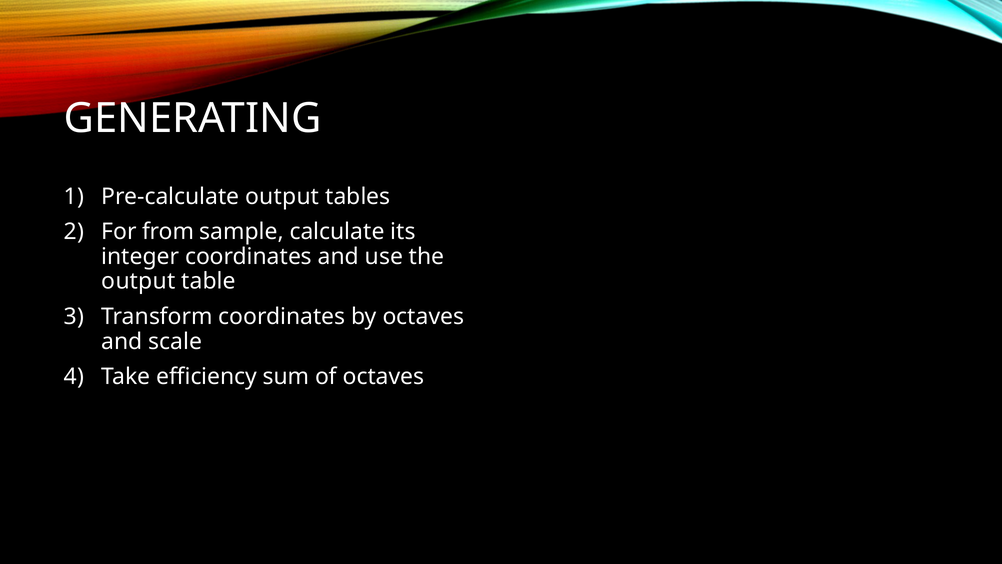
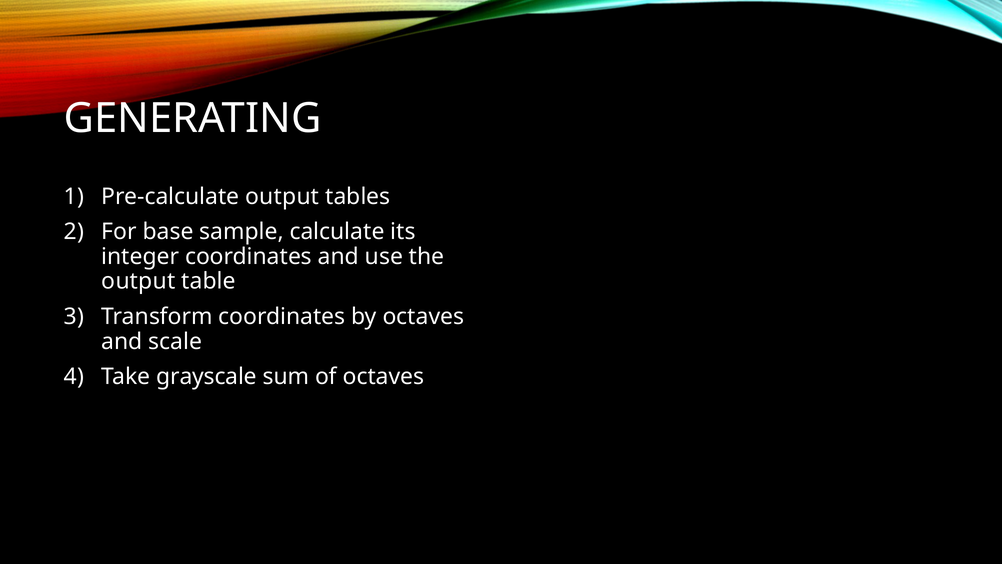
from: from -> base
efficiency: efficiency -> grayscale
